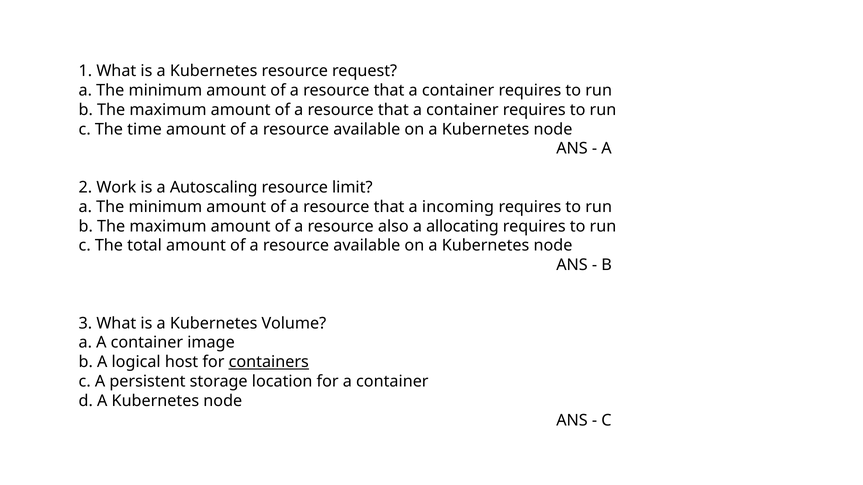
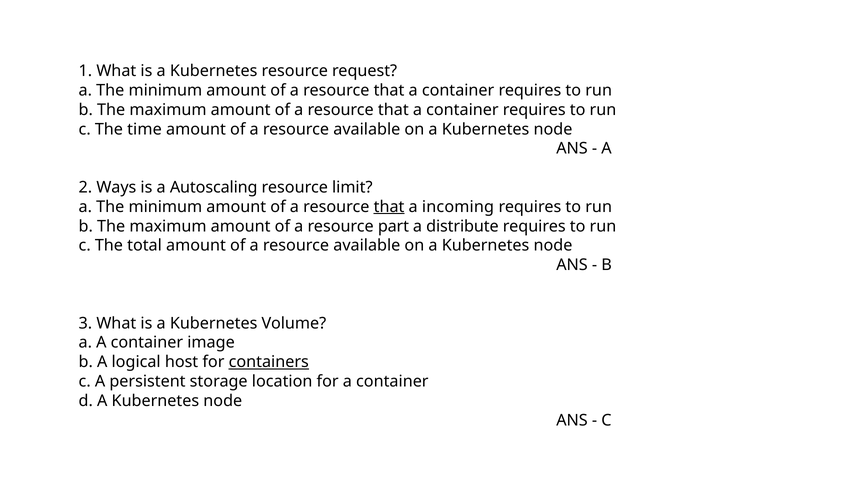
Work: Work -> Ways
that at (389, 207) underline: none -> present
also: also -> part
allocating: allocating -> distribute
